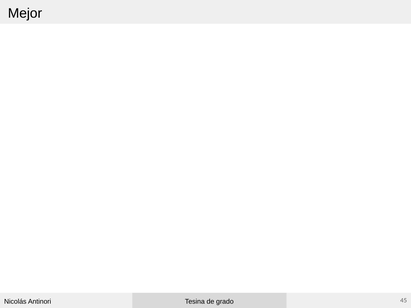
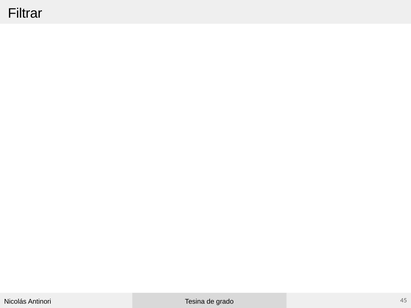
Mejor: Mejor -> Filtrar
